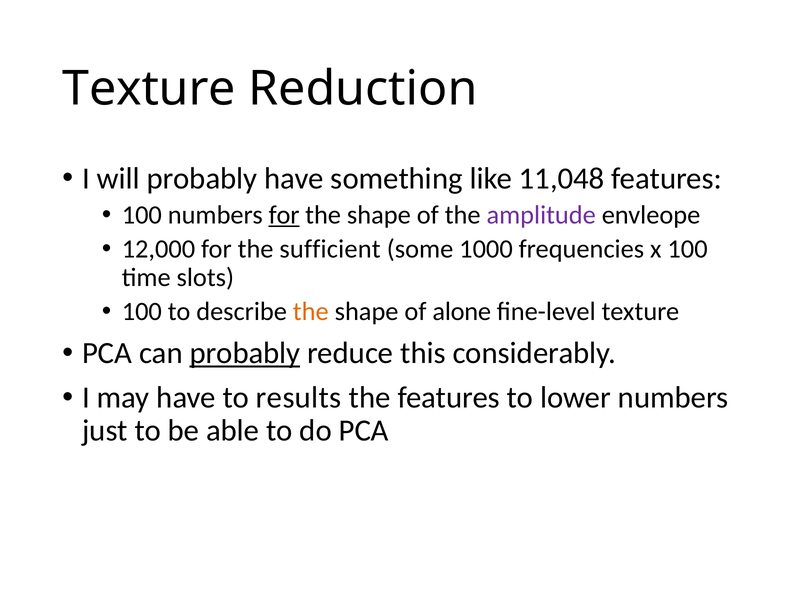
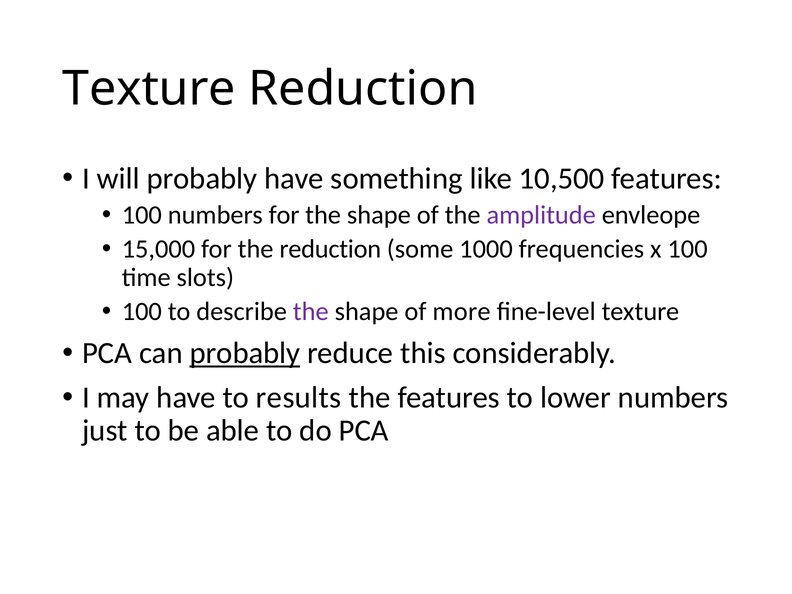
11,048: 11,048 -> 10,500
for at (284, 215) underline: present -> none
12,000: 12,000 -> 15,000
the sufficient: sufficient -> reduction
the at (311, 311) colour: orange -> purple
alone: alone -> more
